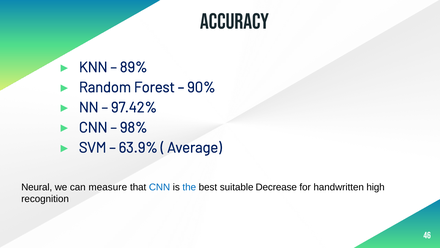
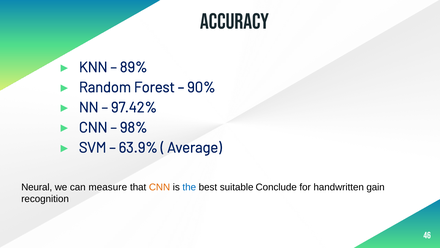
CNN at (160, 187) colour: blue -> orange
Decrease: Decrease -> Conclude
high: high -> gain
